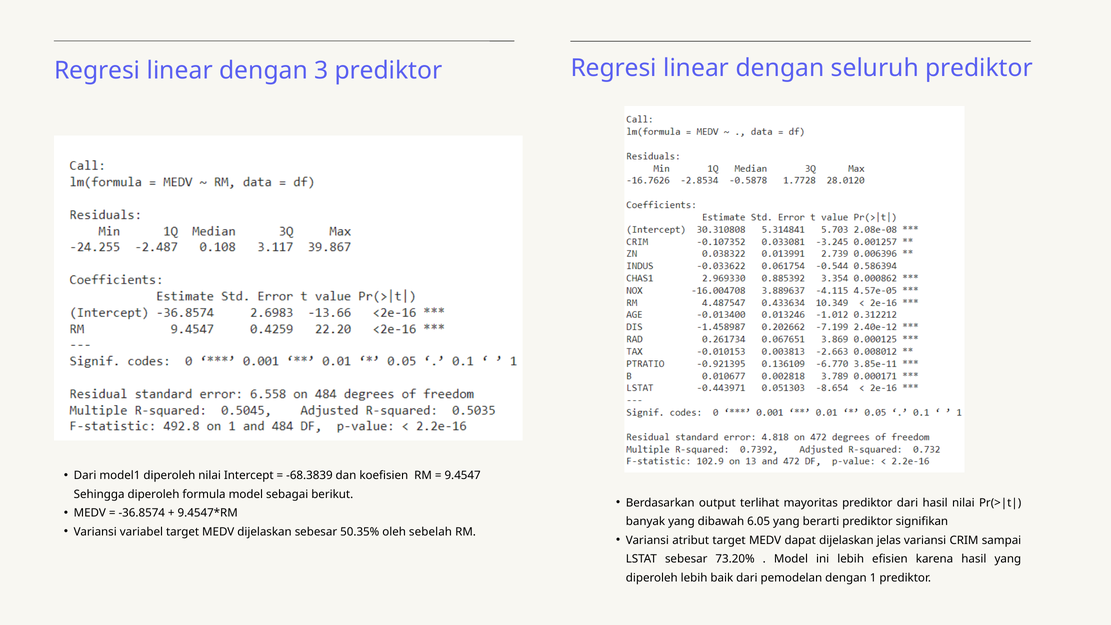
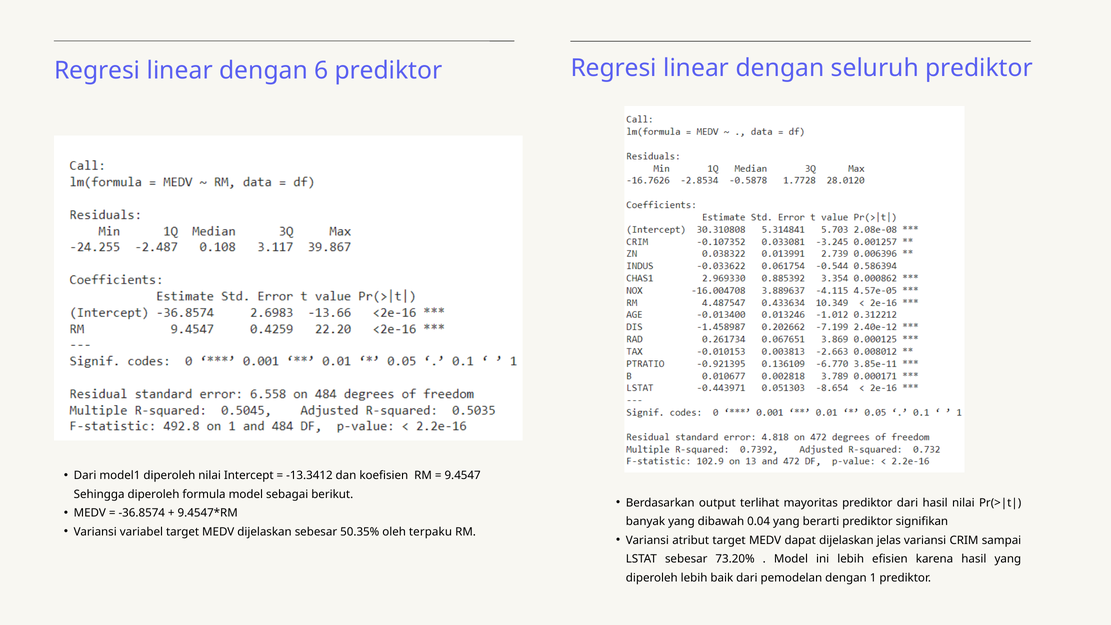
3: 3 -> 6
-68.3839: -68.3839 -> -13.3412
6.05: 6.05 -> 0.04
sebelah: sebelah -> terpaku
